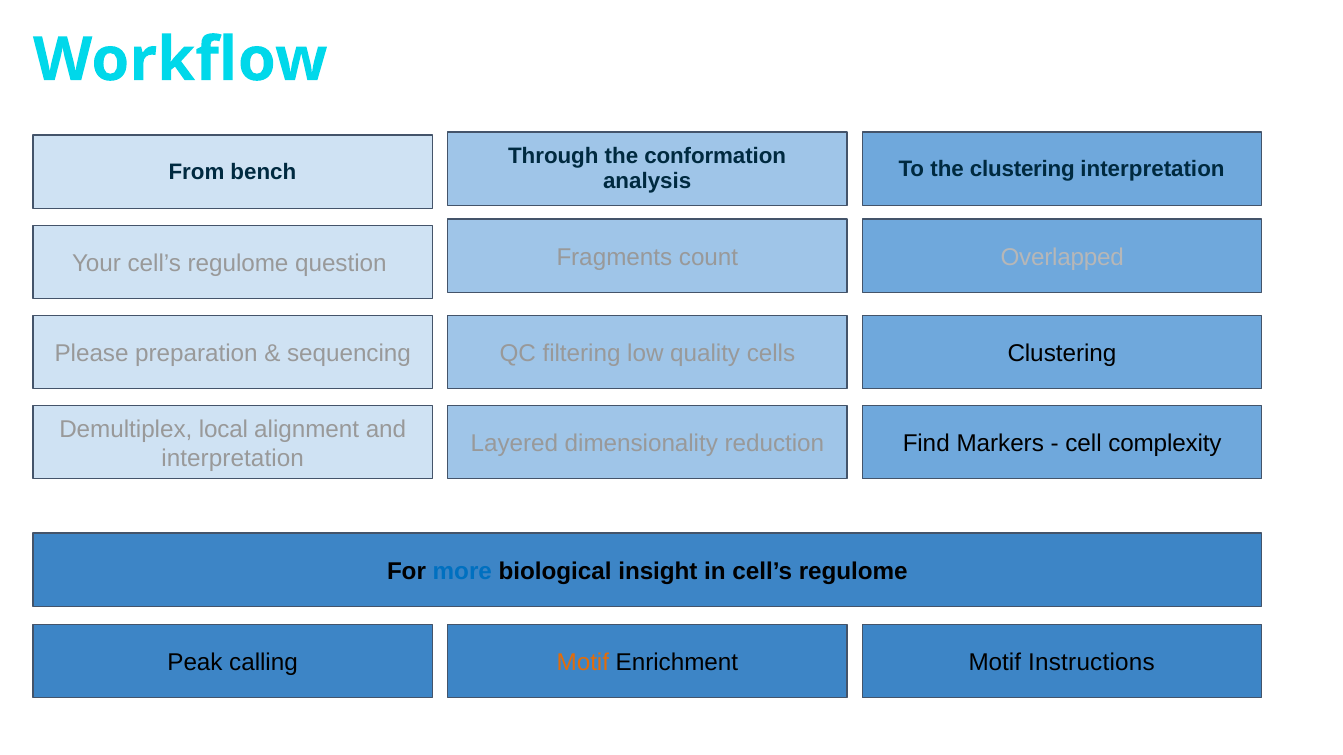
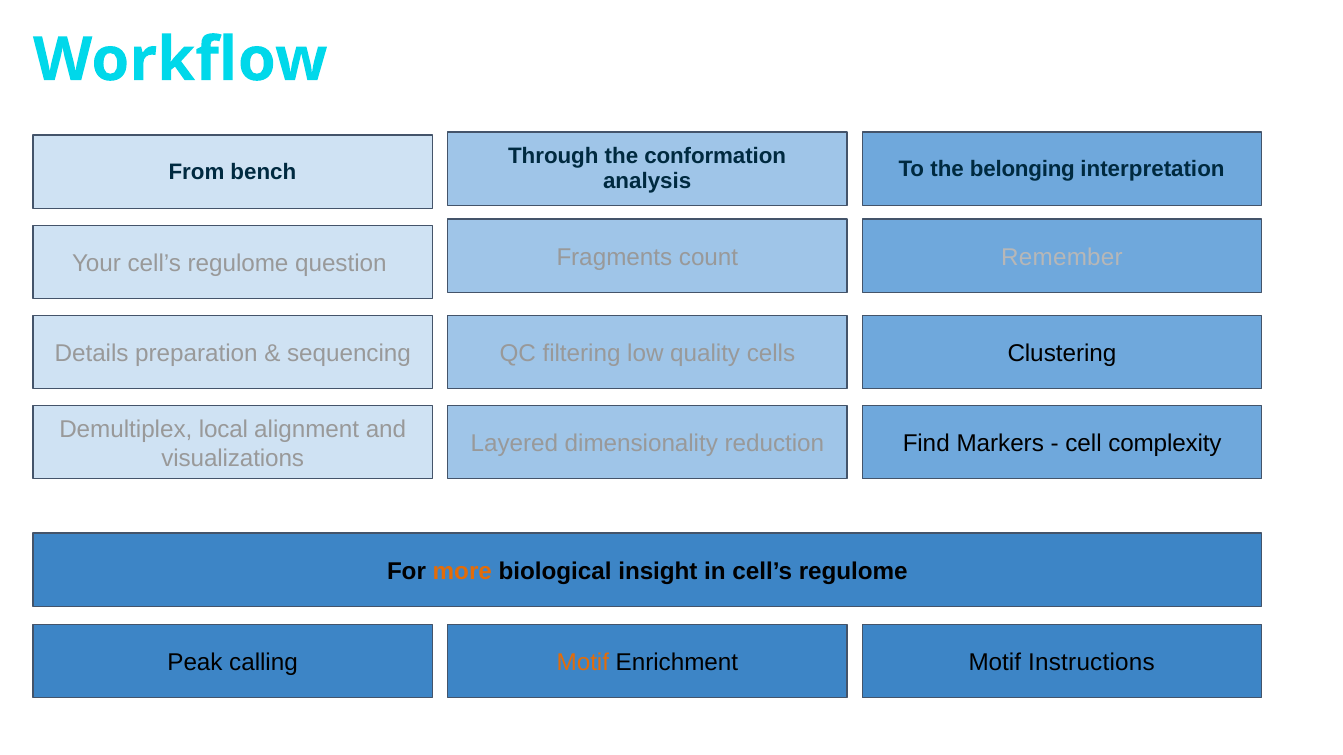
the clustering: clustering -> belonging
Overlapped: Overlapped -> Remember
Please: Please -> Details
interpretation at (233, 459): interpretation -> visualizations
more colour: blue -> orange
